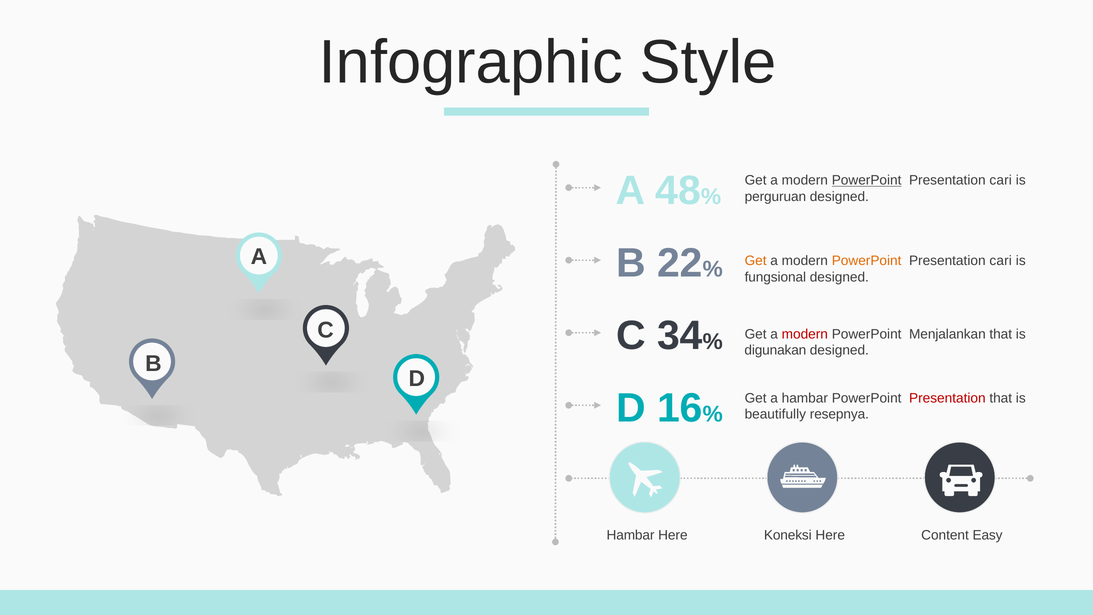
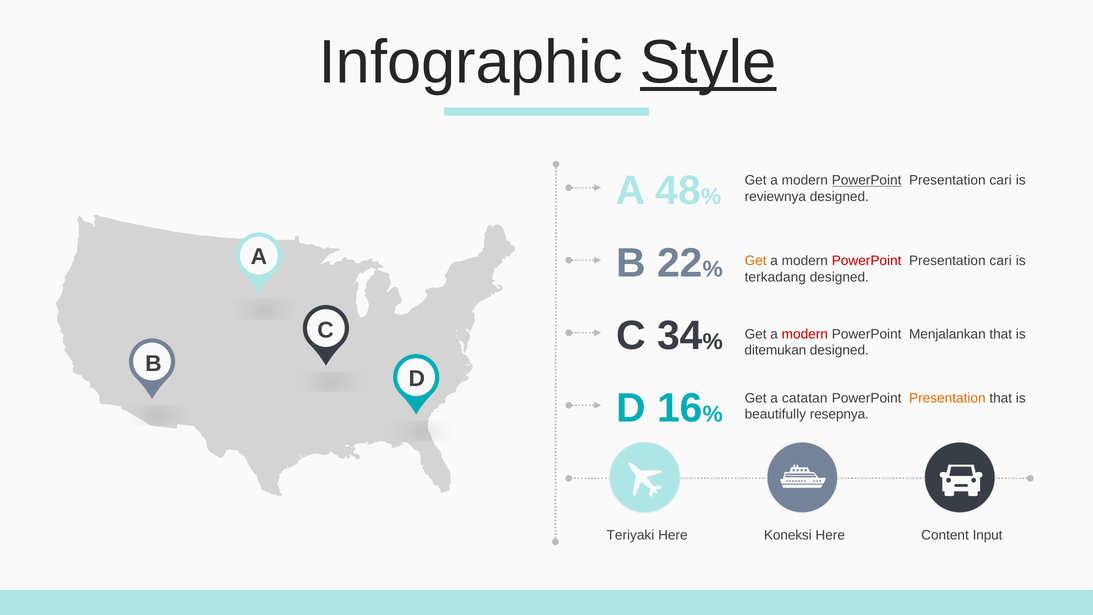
Style underline: none -> present
perguruan: perguruan -> reviewnya
PowerPoint at (867, 261) colour: orange -> red
fungsional: fungsional -> terkadang
digunakan: digunakan -> ditemukan
a hambar: hambar -> catatan
Presentation at (947, 398) colour: red -> orange
Hambar at (631, 535): Hambar -> Teriyaki
Easy: Easy -> Input
